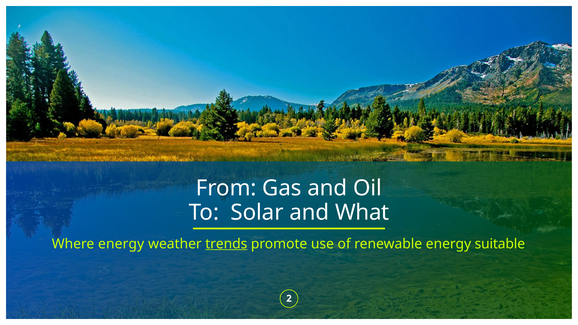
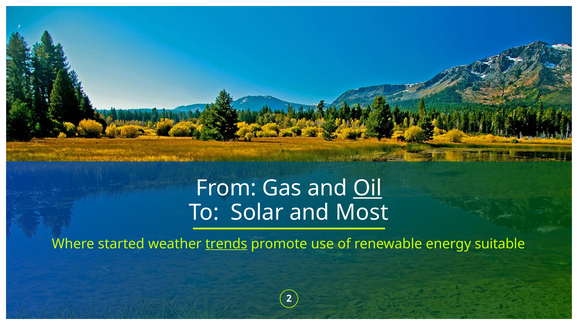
Oil underline: none -> present
What: What -> Most
Where energy: energy -> started
